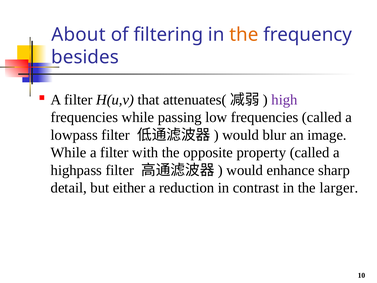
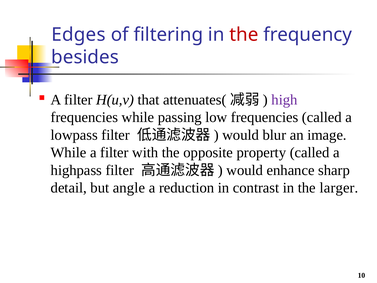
About: About -> Edges
the at (244, 35) colour: orange -> red
either: either -> angle
